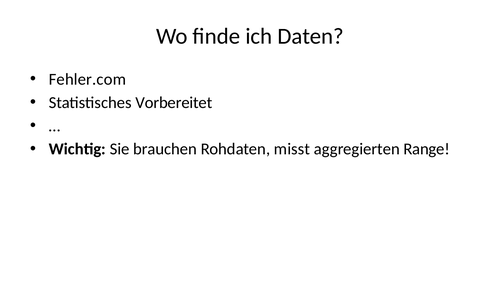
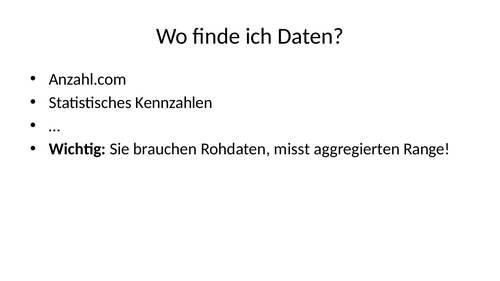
Fehler.com: Fehler.com -> Anzahl.com
Vorbereitet: Vorbereitet -> Kennzahlen
